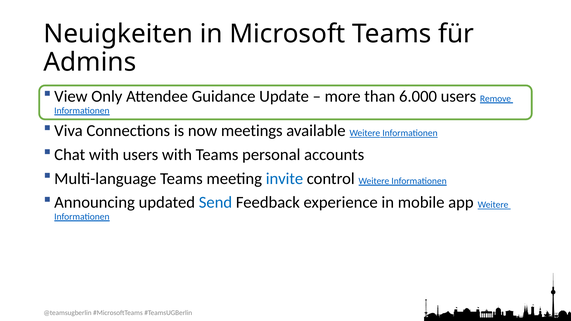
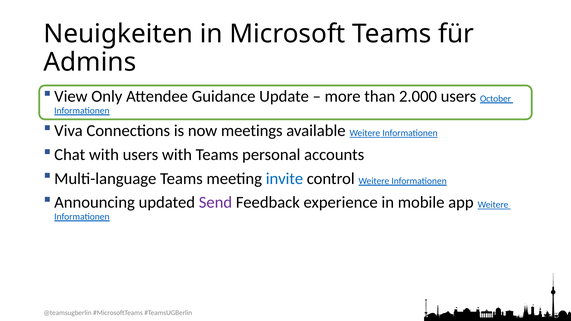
6.000: 6.000 -> 2.000
Remove: Remove -> October
Send colour: blue -> purple
